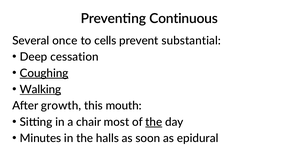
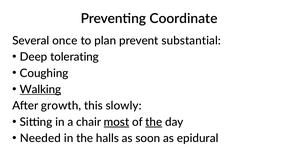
Continuous: Continuous -> Coordinate
cells: cells -> plan
cessation: cessation -> tolerating
Coughing underline: present -> none
mouth: mouth -> slowly
most underline: none -> present
Minutes: Minutes -> Needed
